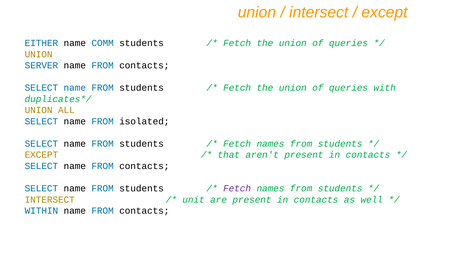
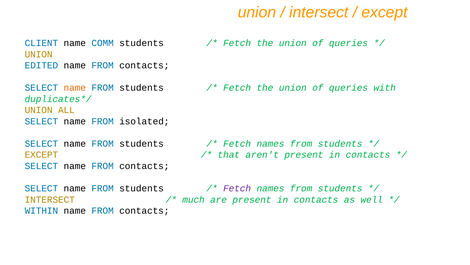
EITHER: EITHER -> CLIENT
SERVER: SERVER -> EDITED
name at (75, 88) colour: blue -> orange
unit: unit -> much
